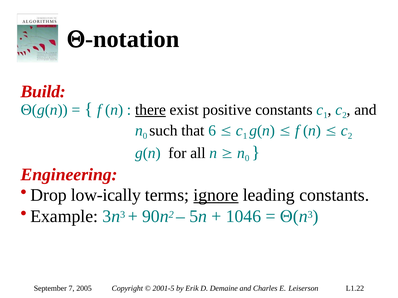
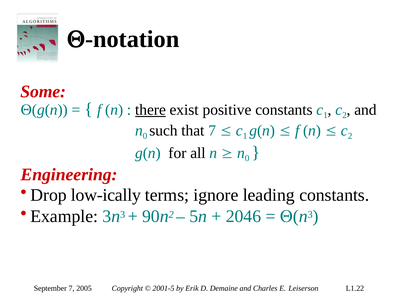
Build: Build -> Some
that 6: 6 -> 7
ignore underline: present -> none
1046: 1046 -> 2046
